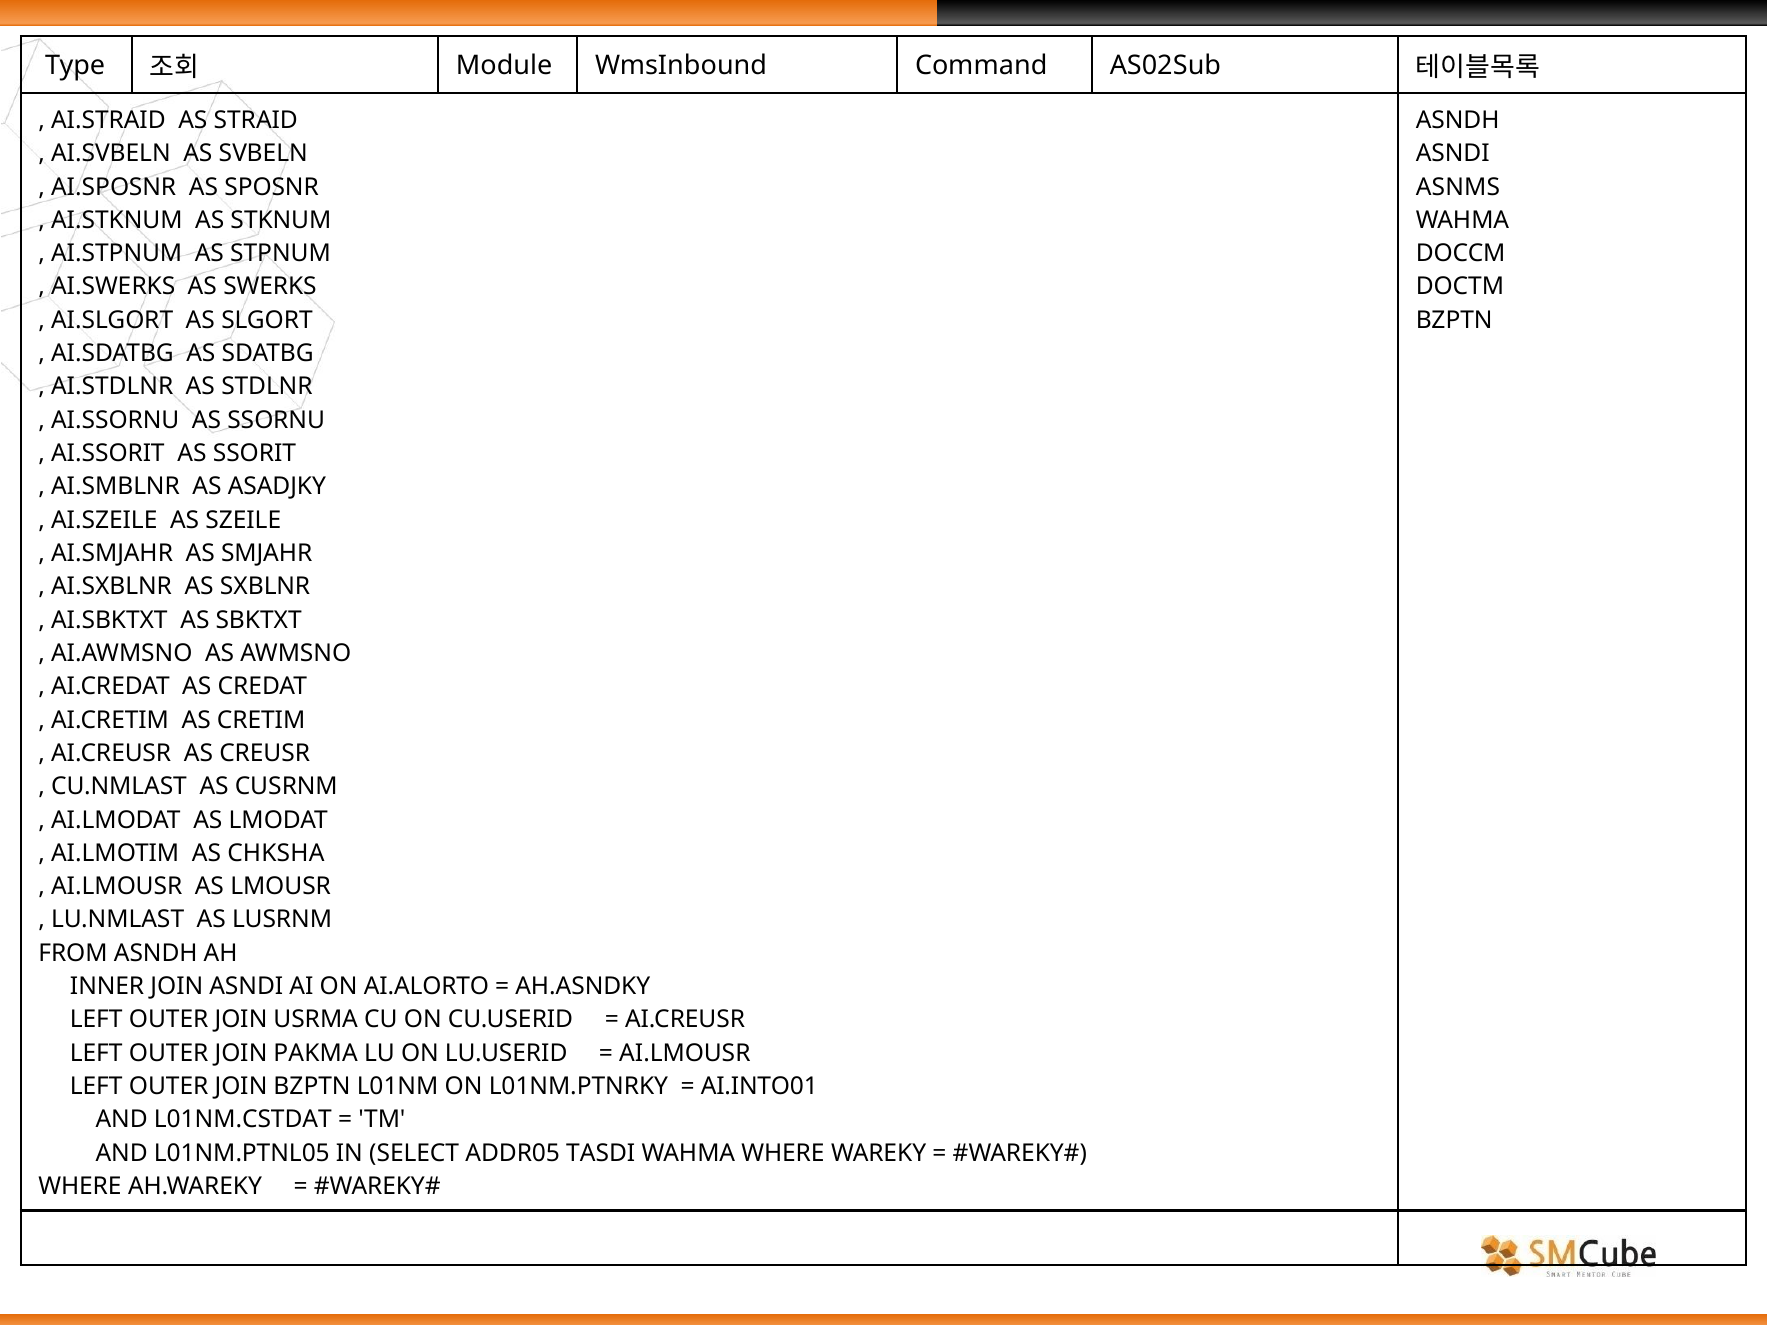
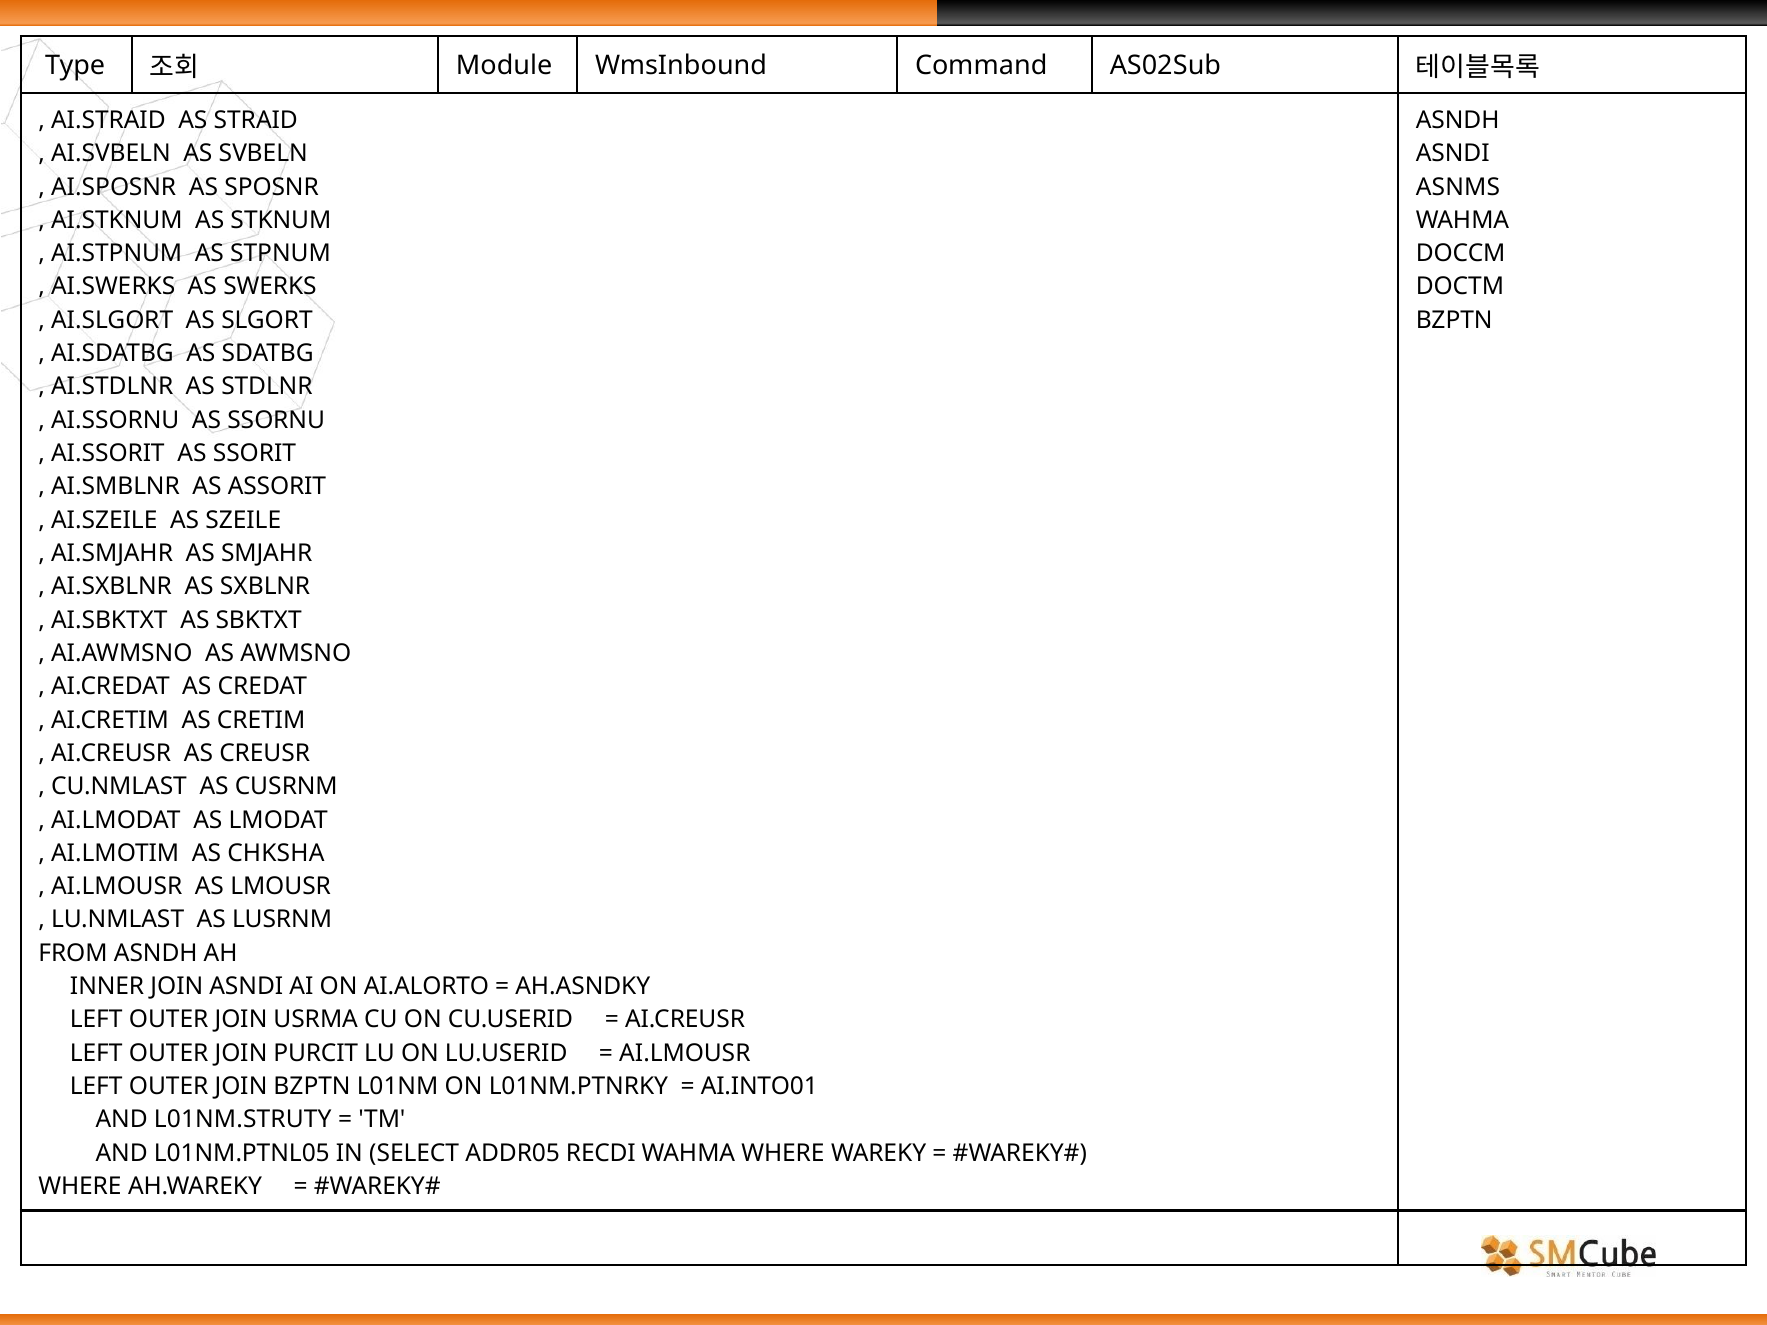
ASADJKY: ASADJKY -> ASSORIT
PAKMA: PAKMA -> PURCIT
L01NM.CSTDAT: L01NM.CSTDAT -> L01NM.STRUTY
TASDI: TASDI -> RECDI
